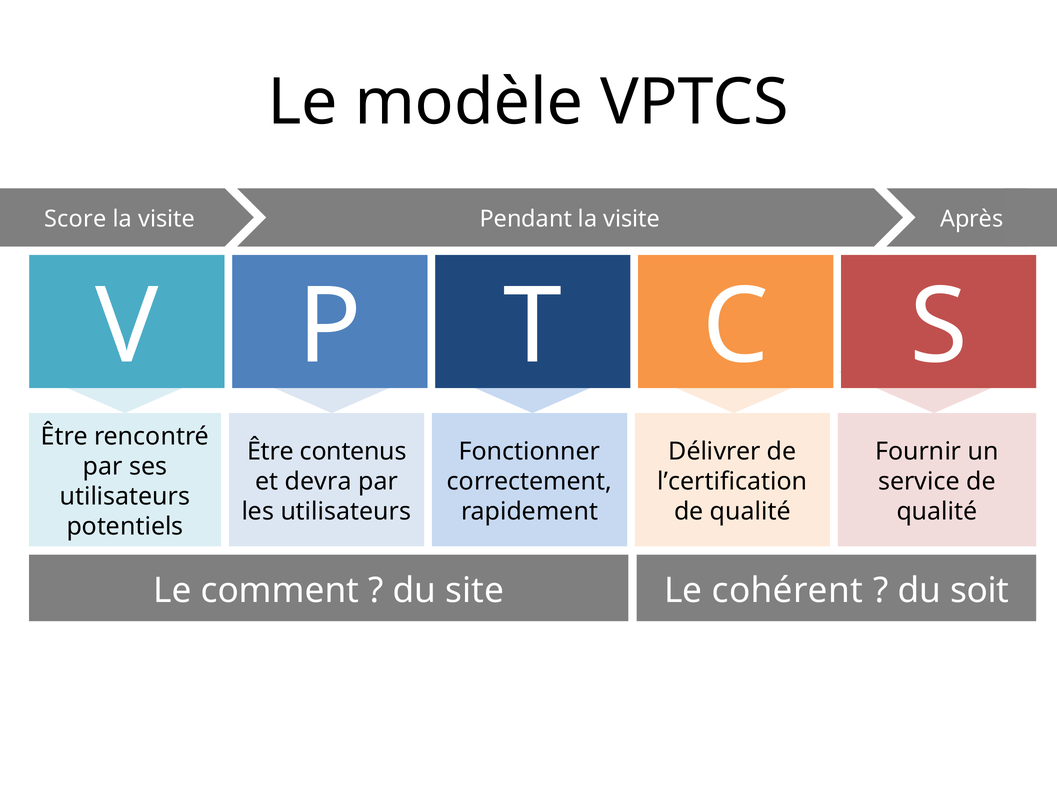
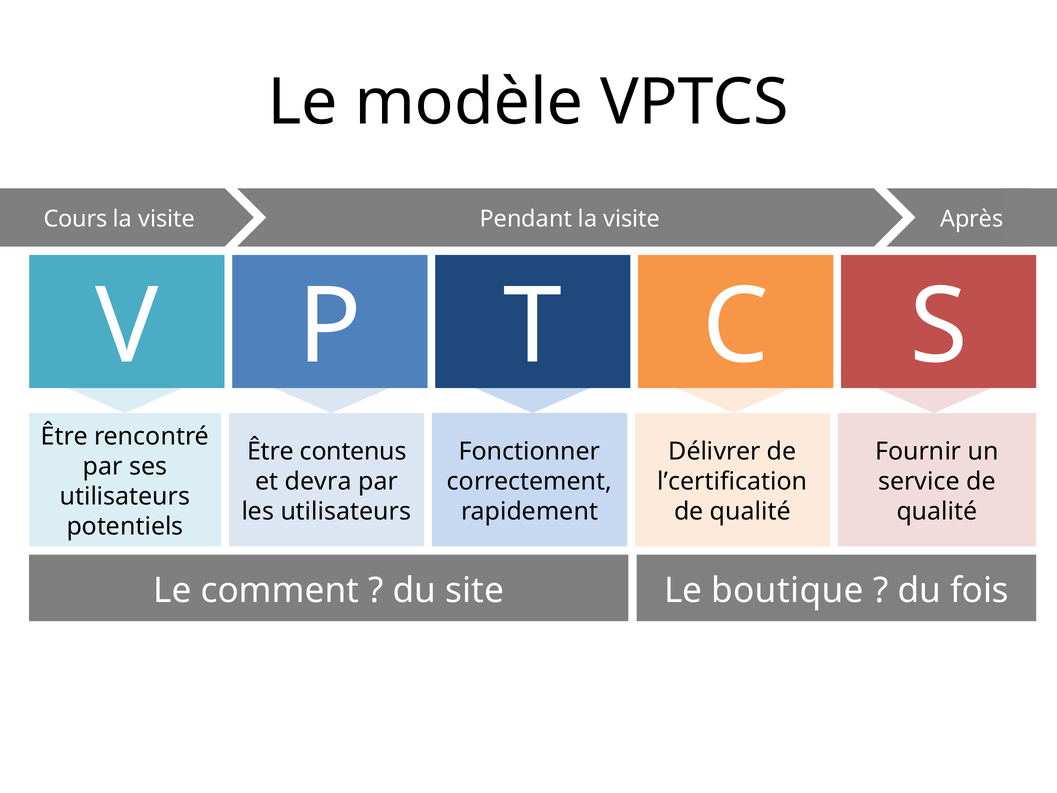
Score: Score -> Cours
cohérent: cohérent -> boutique
soit: soit -> fois
